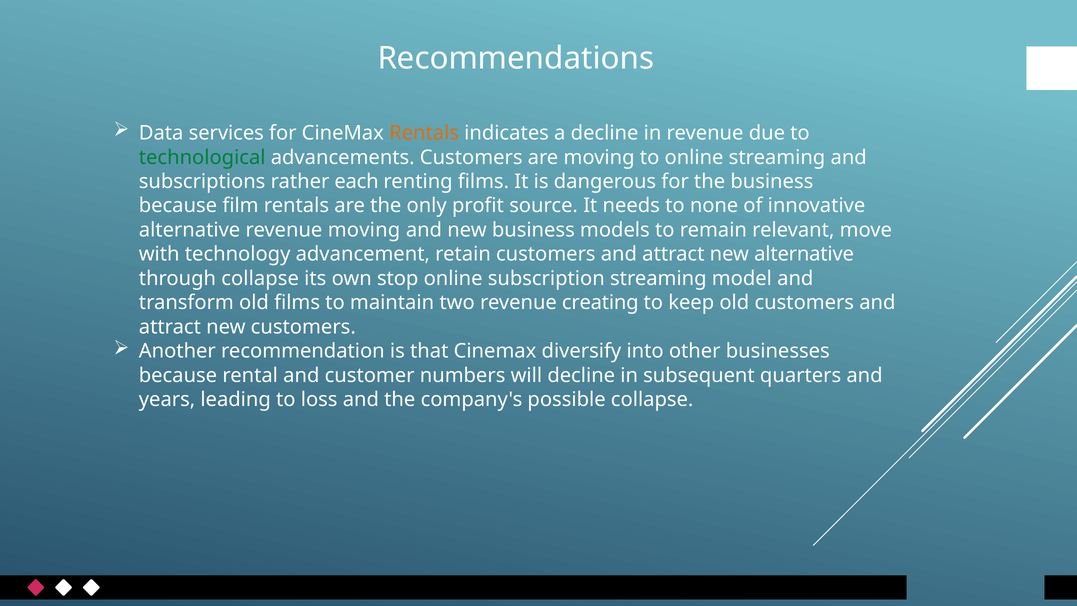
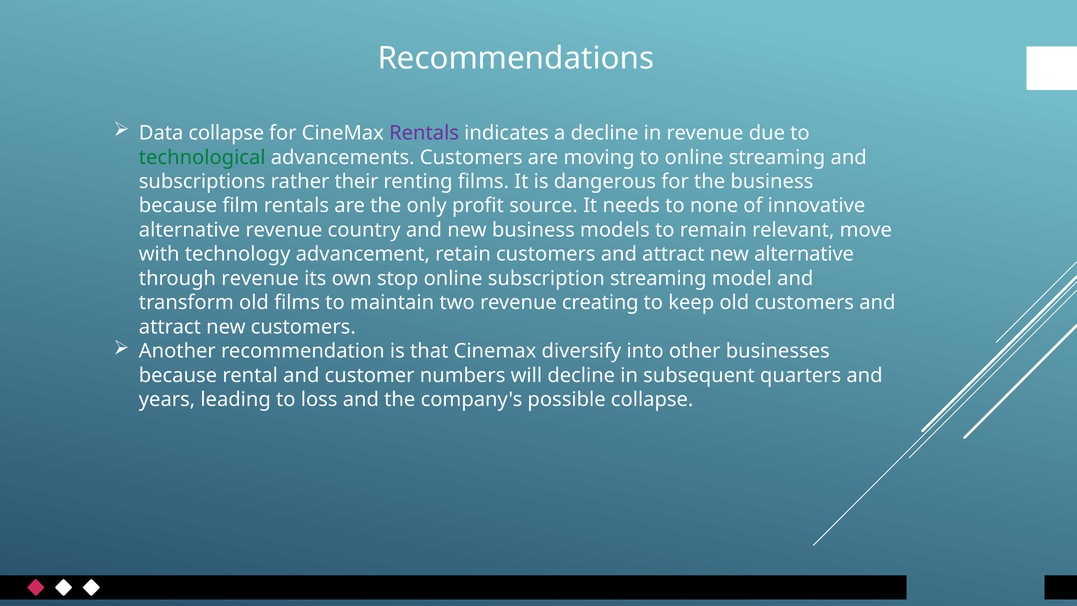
Data services: services -> collapse
Rentals at (424, 133) colour: orange -> purple
each: each -> their
revenue moving: moving -> country
through collapse: collapse -> revenue
